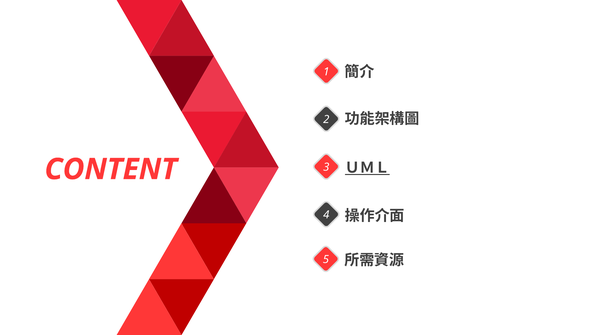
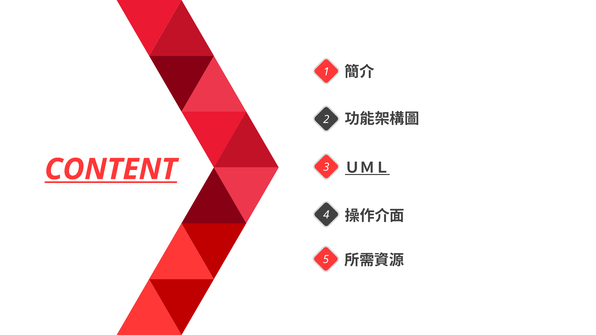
CONTENT underline: none -> present
